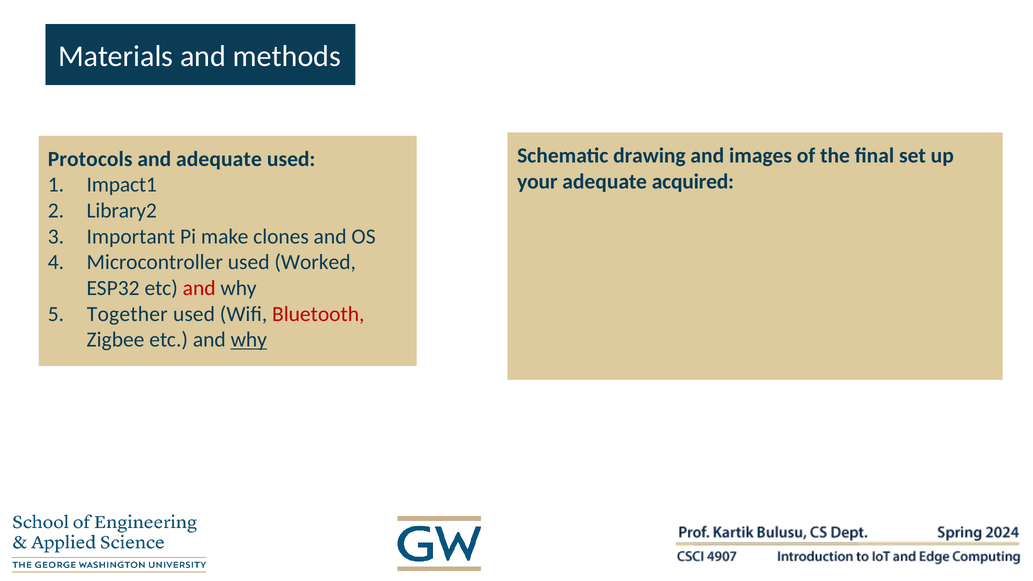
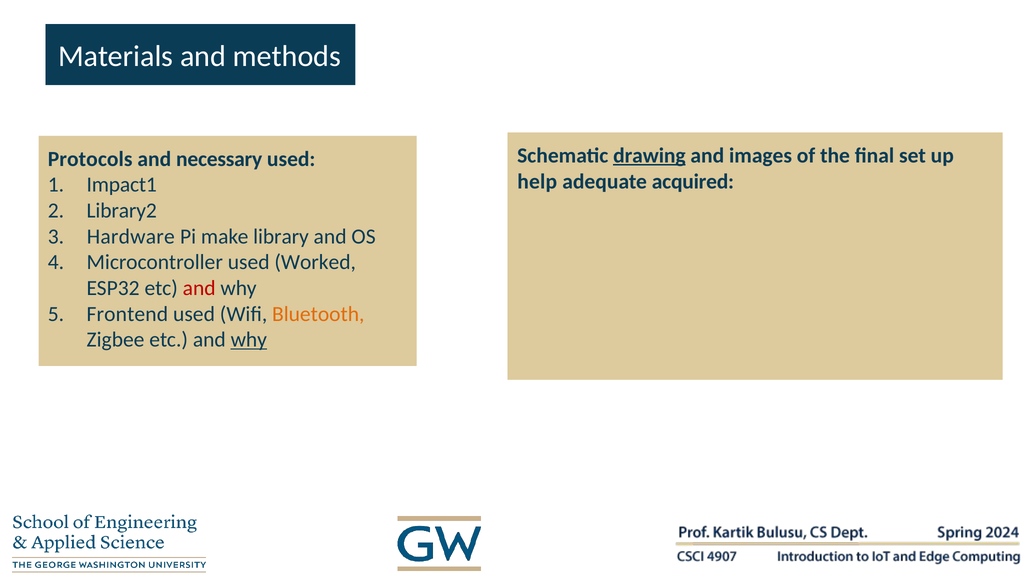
drawing underline: none -> present
and adequate: adequate -> necessary
your: your -> help
Important: Important -> Hardware
clones: clones -> library
Together: Together -> Frontend
Bluetooth colour: red -> orange
